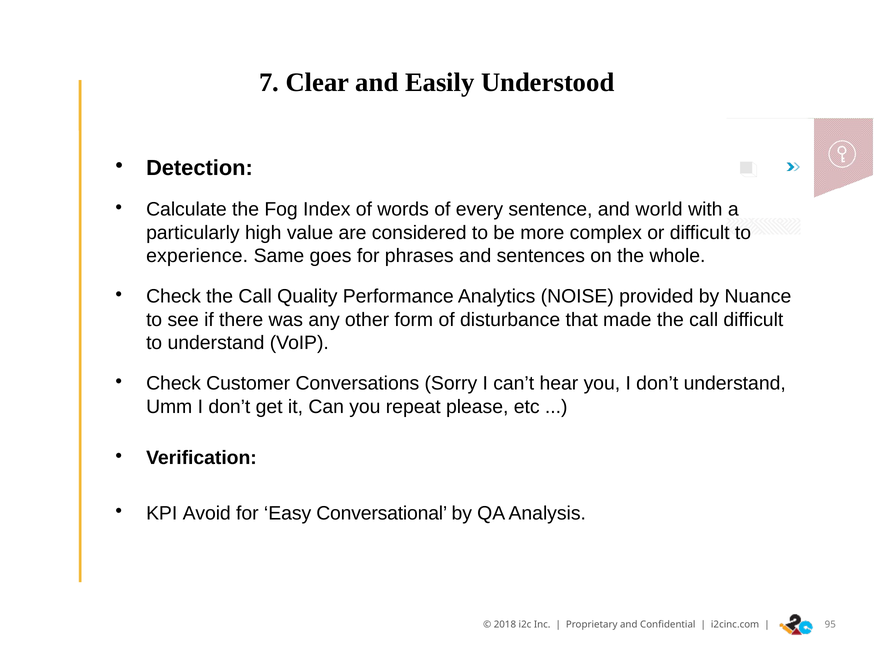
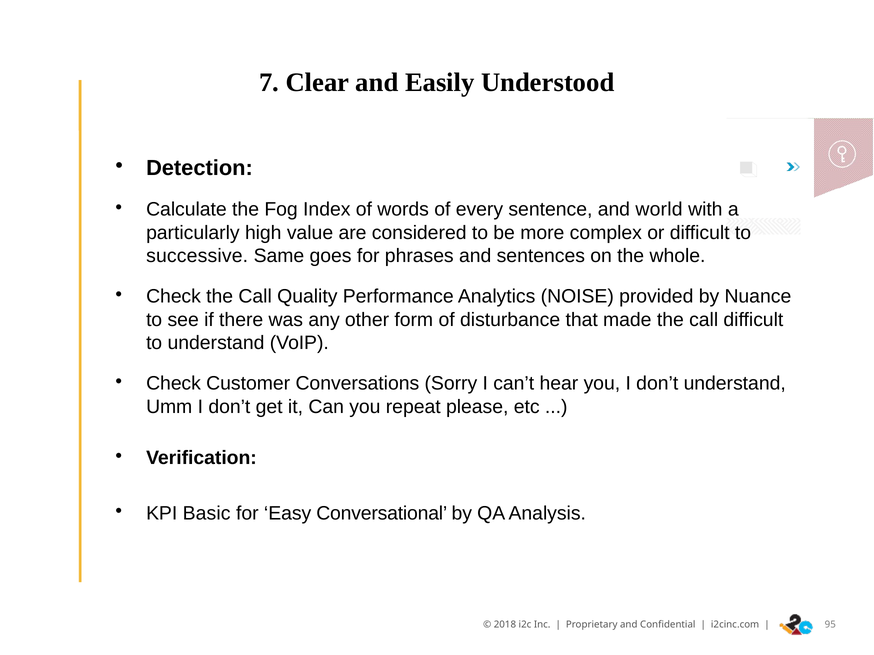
experience: experience -> successive
Avoid: Avoid -> Basic
